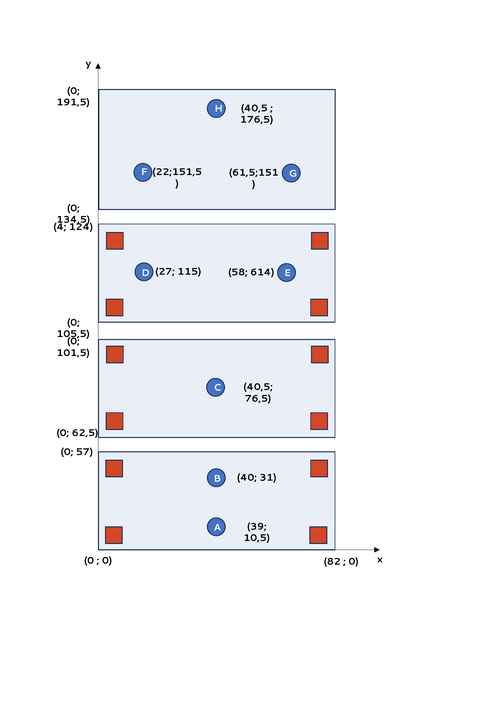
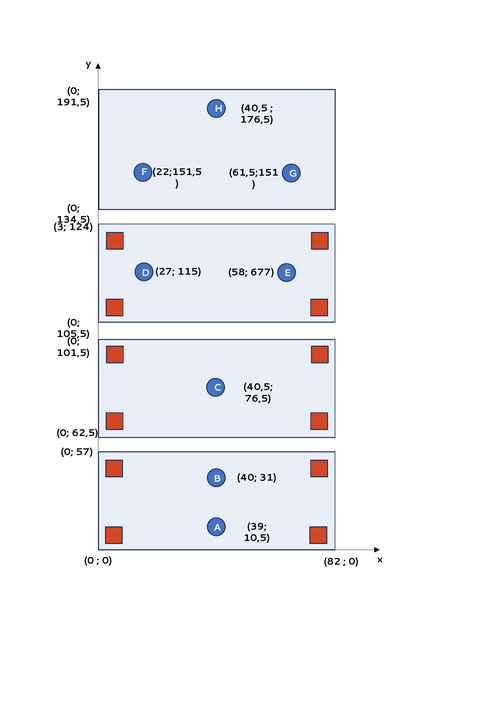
4: 4 -> 3
614: 614 -> 677
